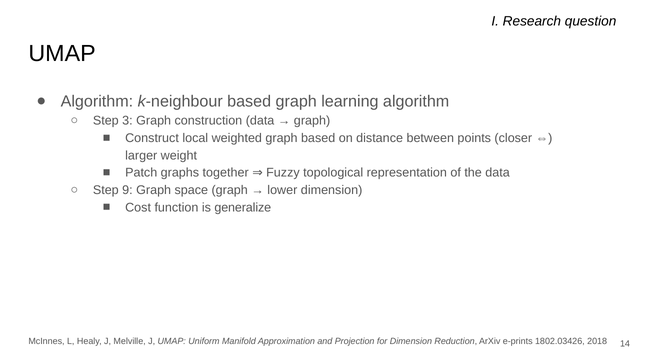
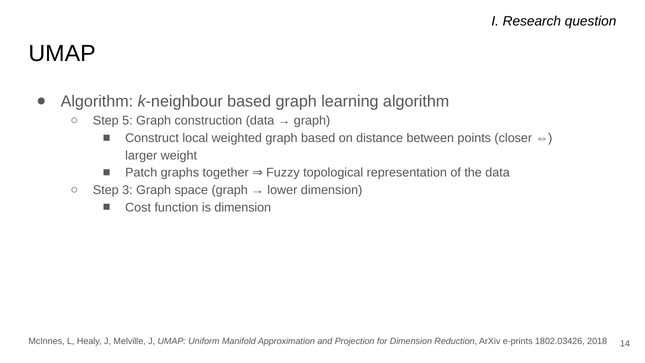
3: 3 -> 5
9: 9 -> 3
is generalize: generalize -> dimension
